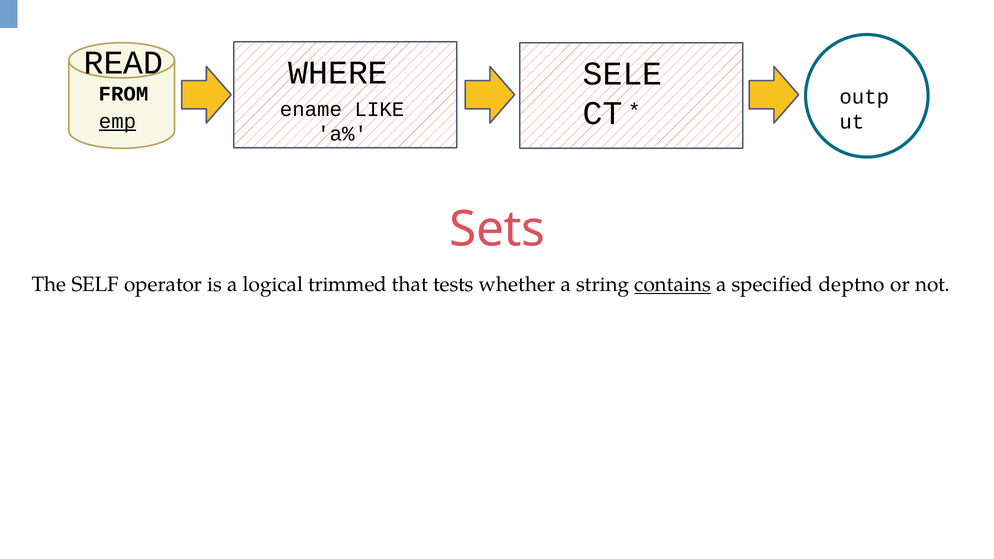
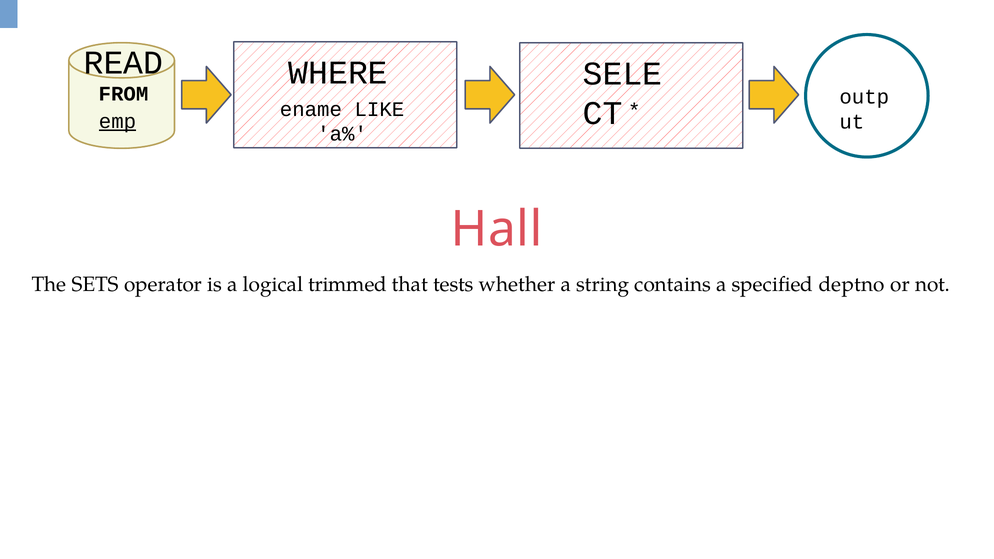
Sets: Sets -> Hall
SELF: SELF -> SETS
contains underline: present -> none
